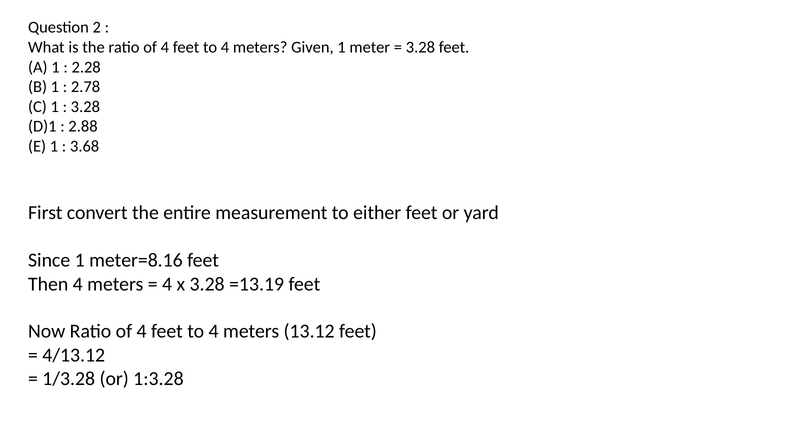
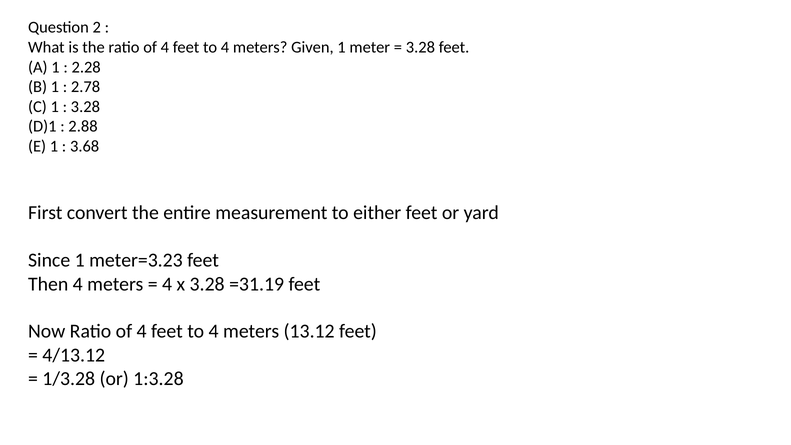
meter=8.16: meter=8.16 -> meter=3.23
=13.19: =13.19 -> =31.19
